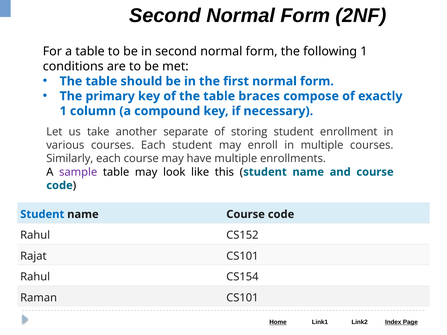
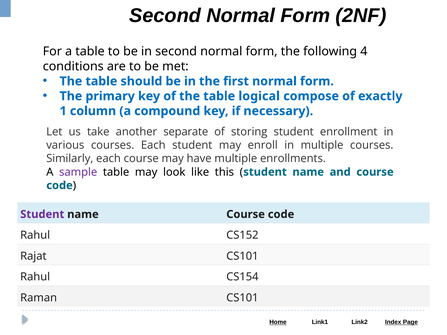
following 1: 1 -> 4
braces: braces -> logical
Student at (42, 214) colour: blue -> purple
